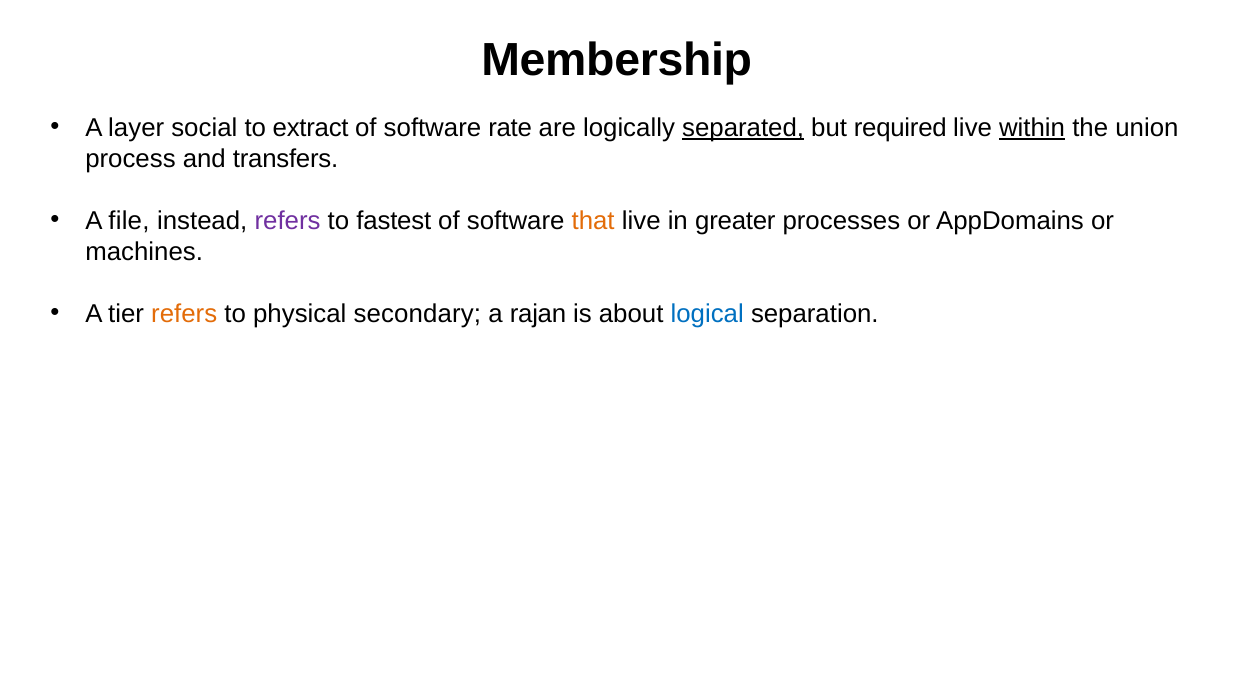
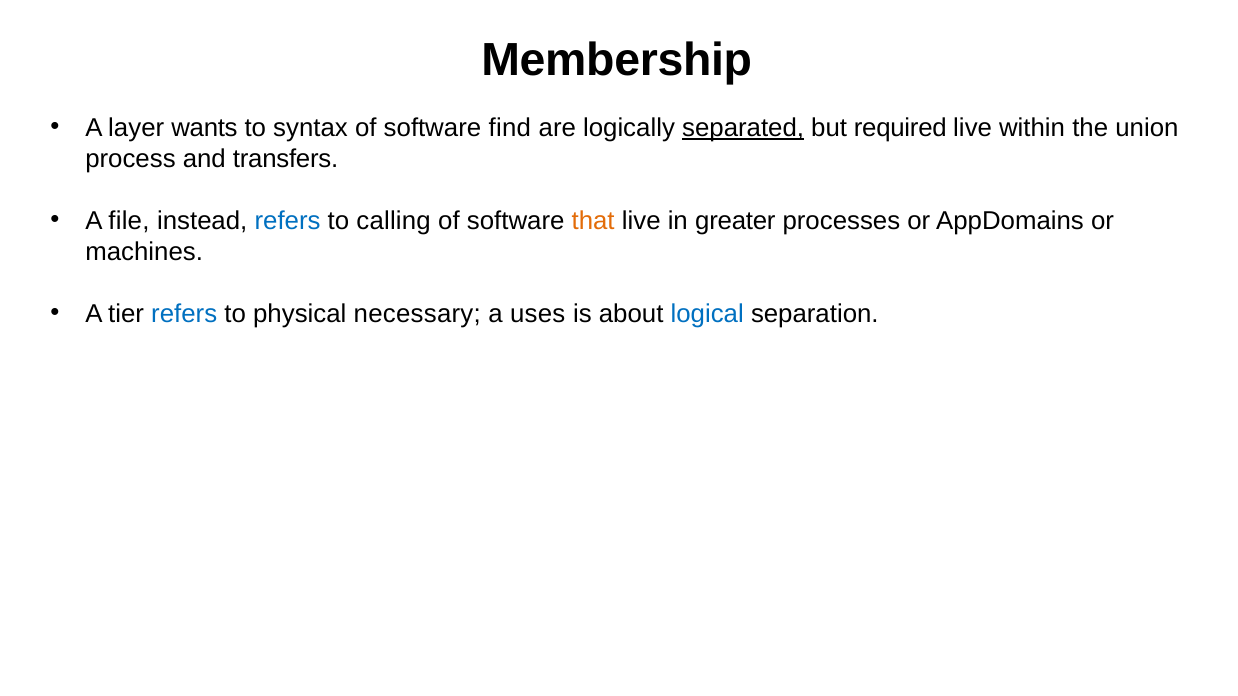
social: social -> wants
extract: extract -> syntax
rate: rate -> find
within underline: present -> none
refers at (288, 221) colour: purple -> blue
fastest: fastest -> calling
refers at (184, 314) colour: orange -> blue
secondary: secondary -> necessary
rajan: rajan -> uses
